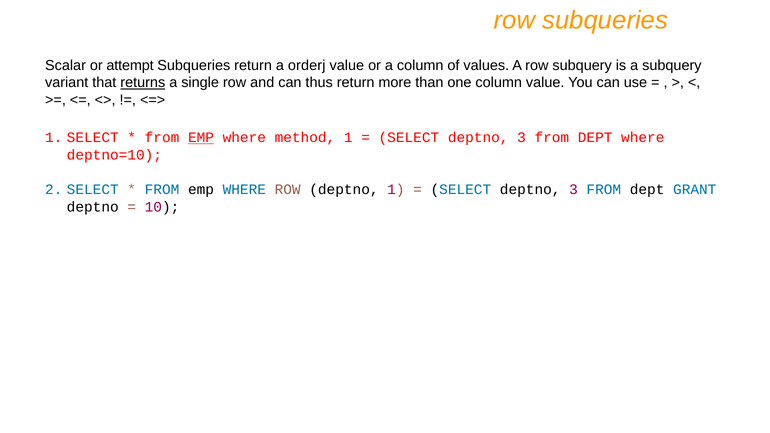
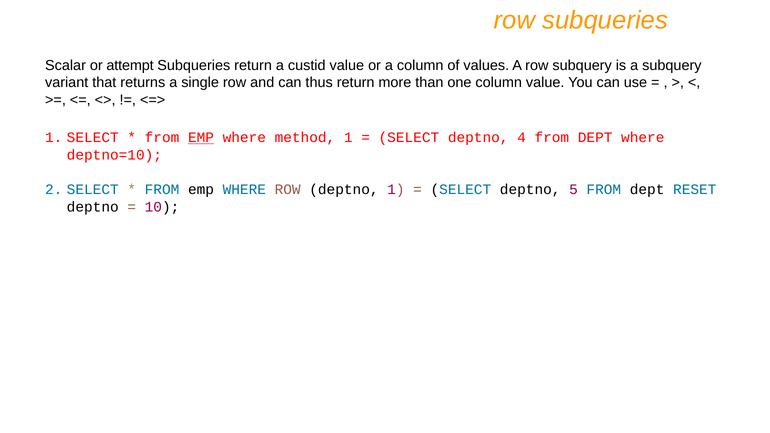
orderj: orderj -> custid
returns underline: present -> none
3 at (522, 138): 3 -> 4
3 at (573, 190): 3 -> 5
GRANT: GRANT -> RESET
